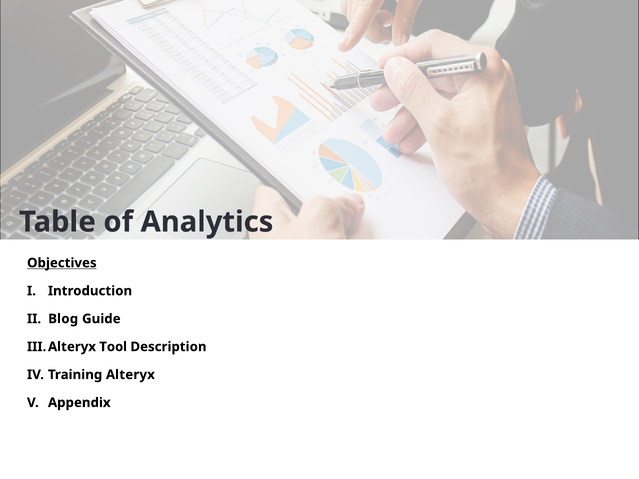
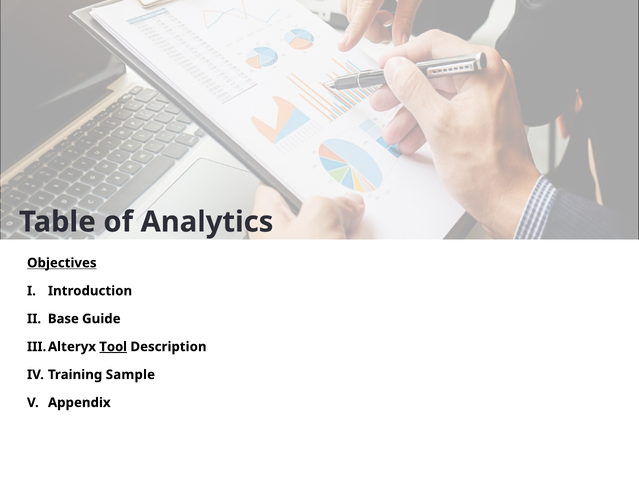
Blog: Blog -> Base
Tool underline: none -> present
Alteryx: Alteryx -> Sample
